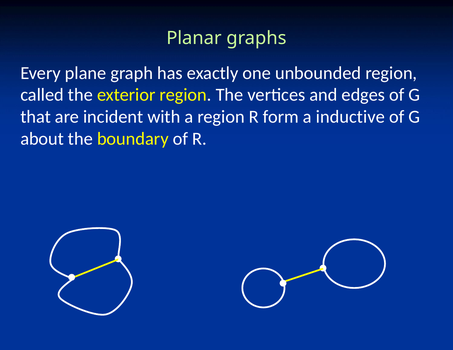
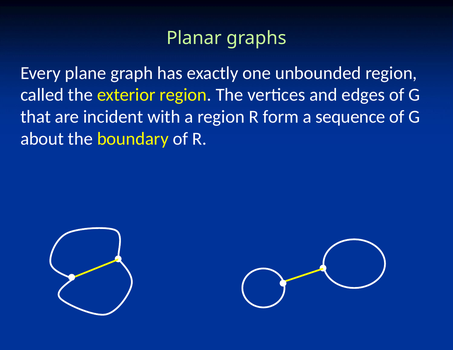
inductive: inductive -> sequence
